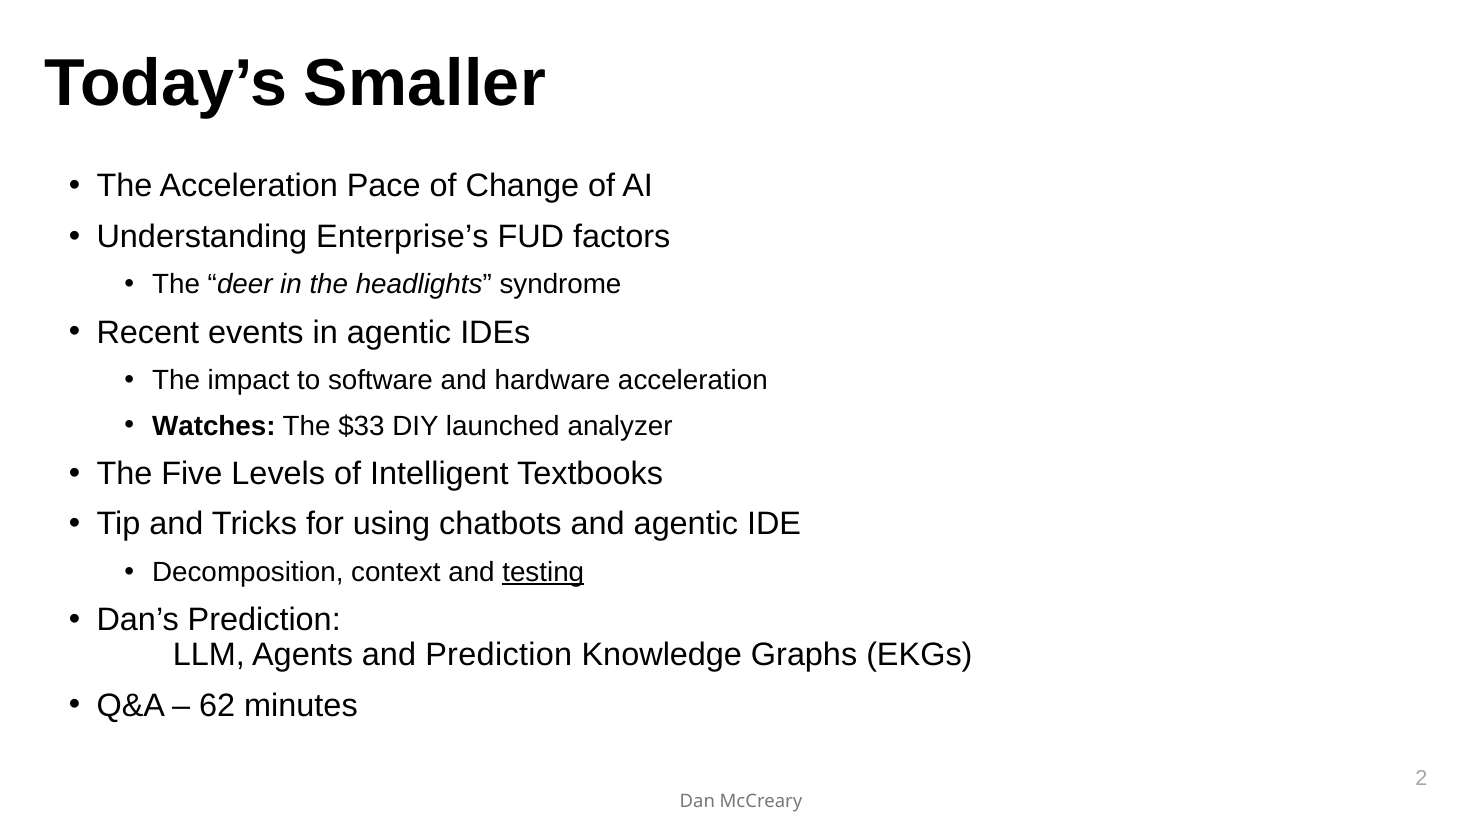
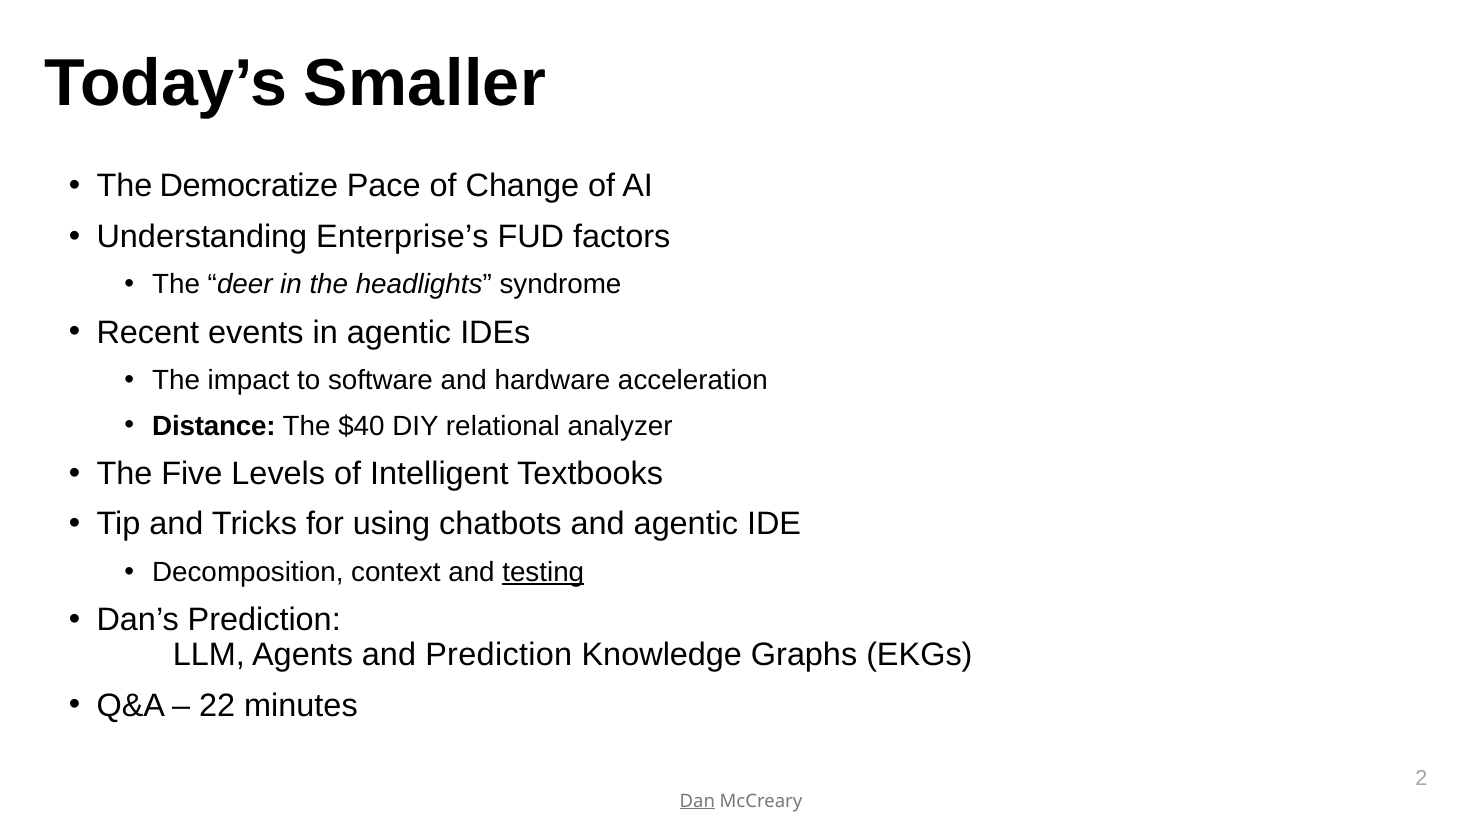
The Acceleration: Acceleration -> Democratize
Watches: Watches -> Distance
$33: $33 -> $40
launched: launched -> relational
62: 62 -> 22
Dan underline: none -> present
